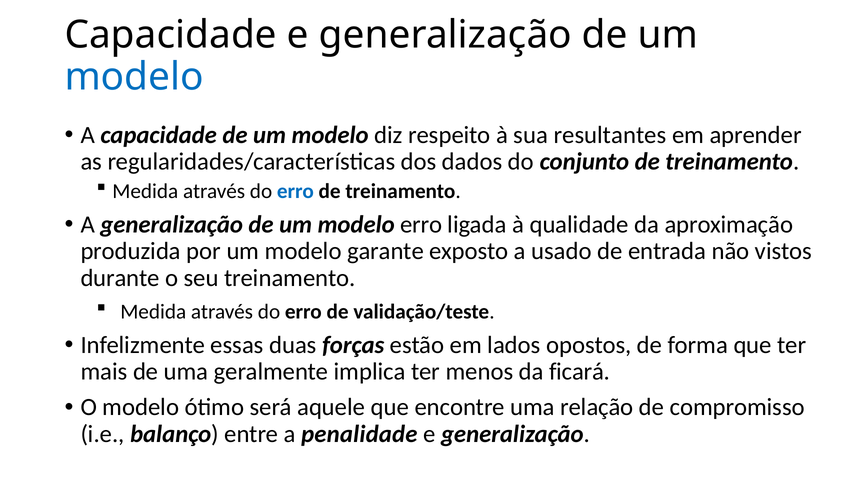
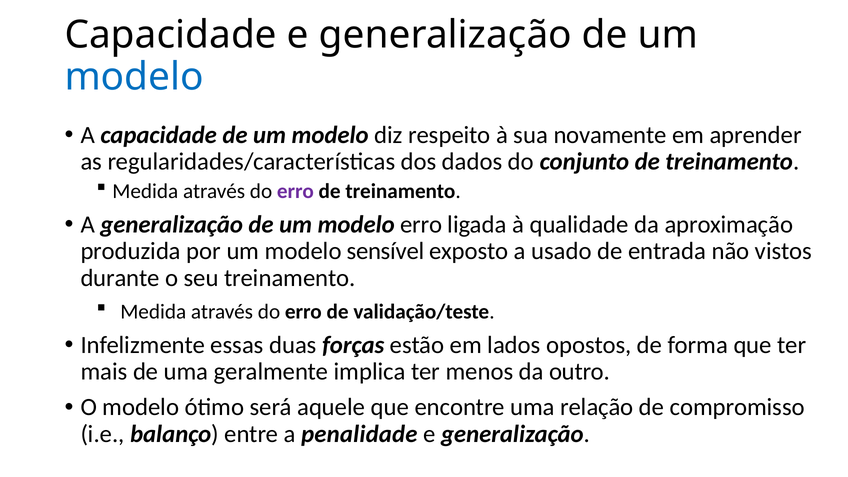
resultantes: resultantes -> novamente
erro at (295, 191) colour: blue -> purple
garante: garante -> sensível
ficará: ficará -> outro
